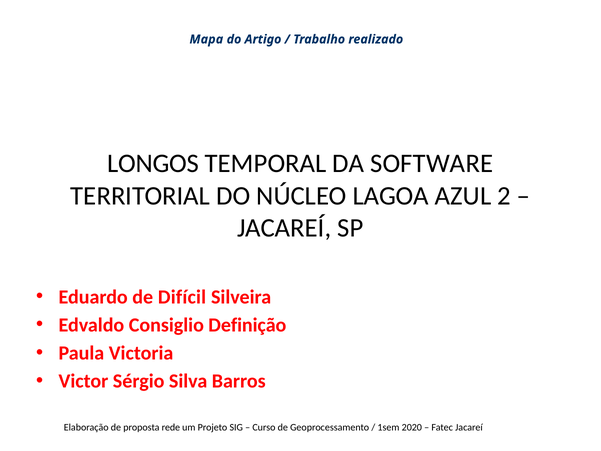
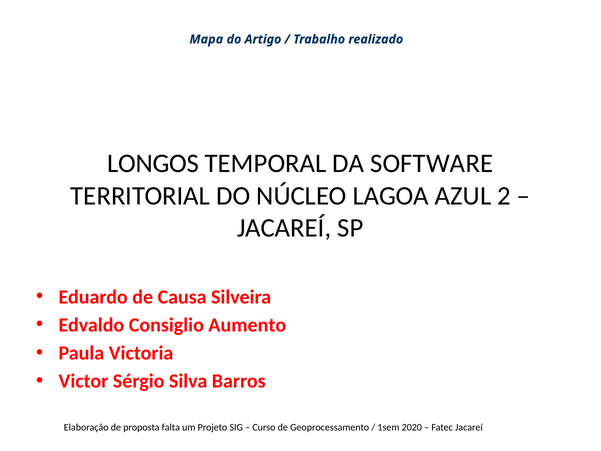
Difícil: Difícil -> Causa
Definição: Definição -> Aumento
rede: rede -> falta
